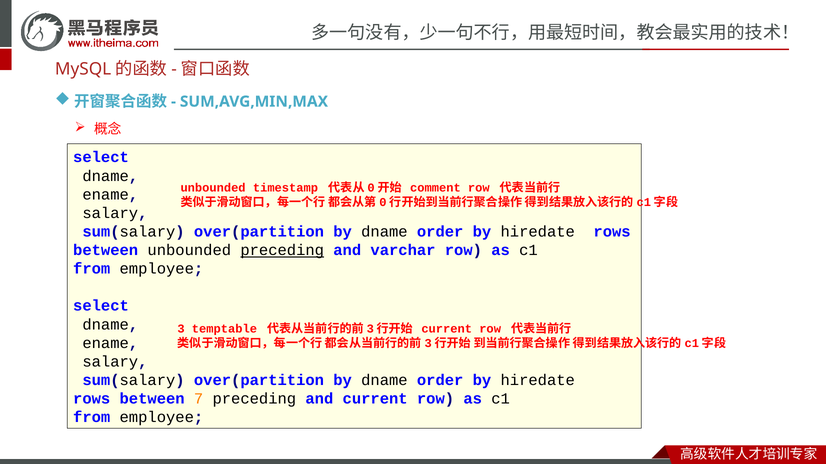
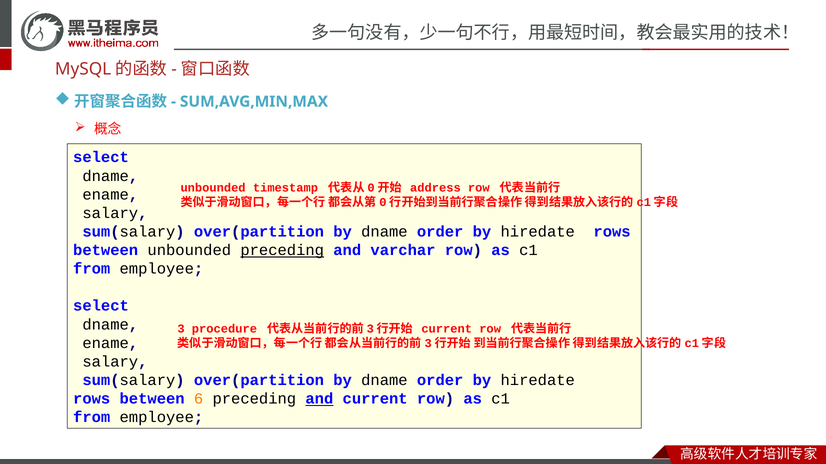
comment: comment -> address
temptable: temptable -> procedure
7: 7 -> 6
and at (319, 399) underline: none -> present
